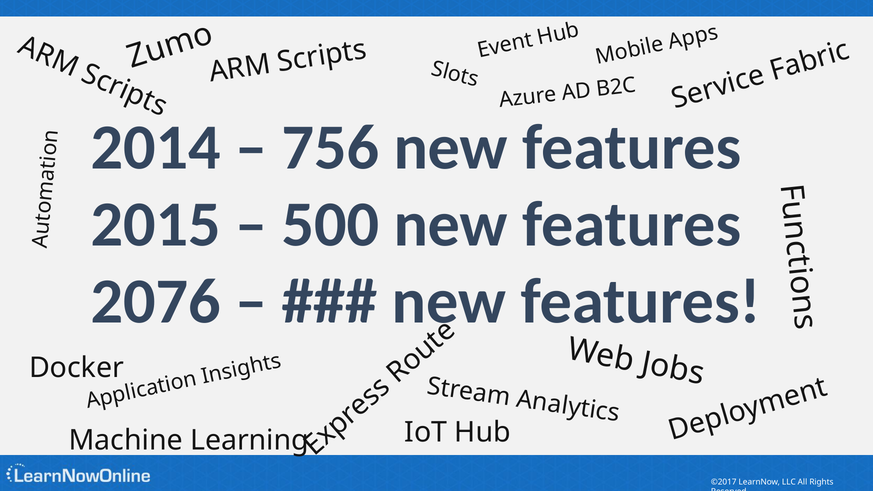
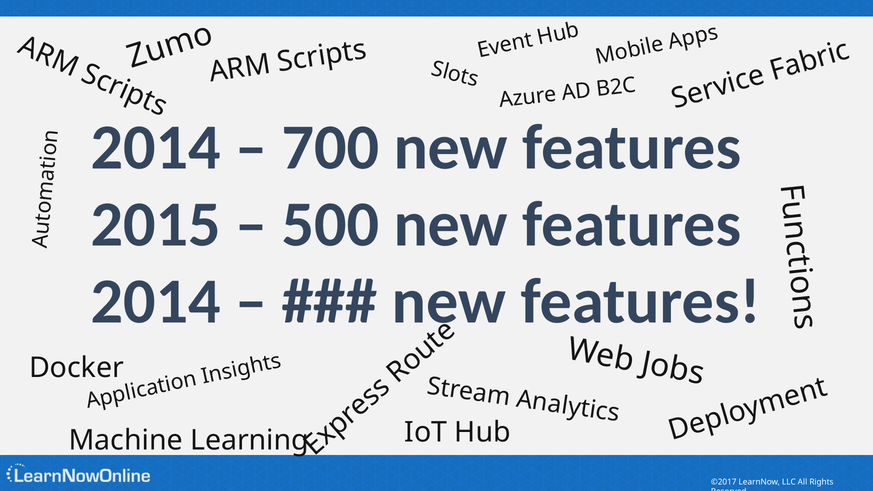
756: 756 -> 700
2076 at (156, 302): 2076 -> 2014
